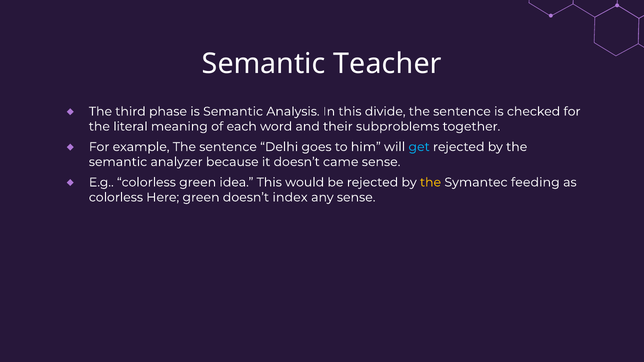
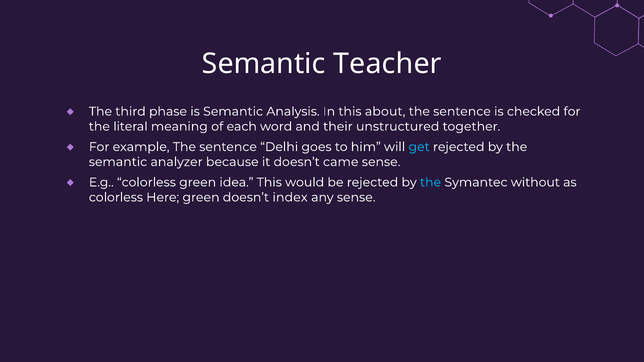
divide: divide -> about
subproblems: subproblems -> unstructured
the at (431, 182) colour: yellow -> light blue
feeding: feeding -> without
